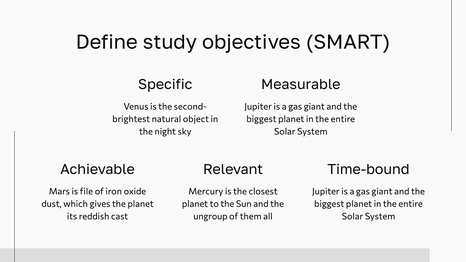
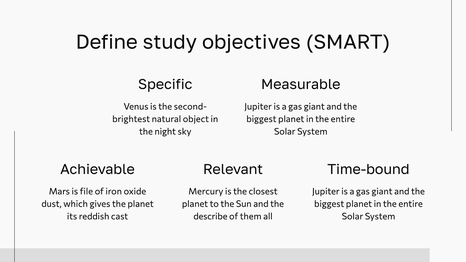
ungroup: ungroup -> describe
